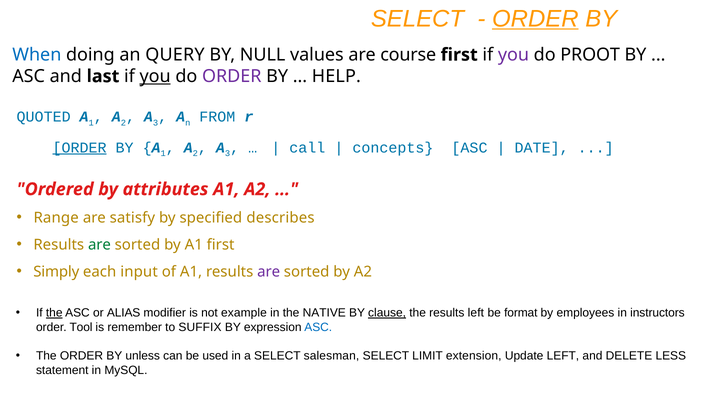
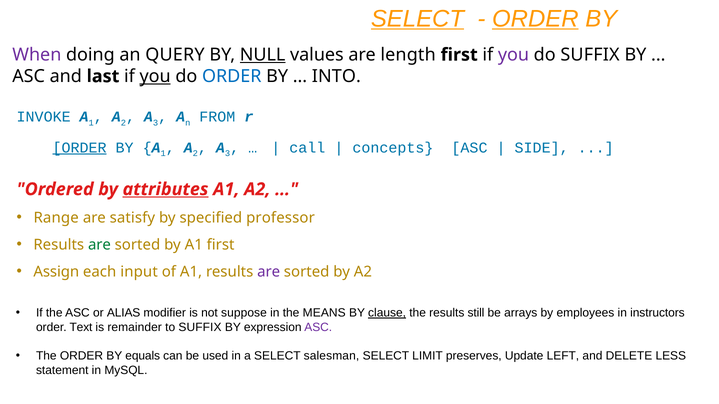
SELECT at (417, 19) underline: none -> present
When colour: blue -> purple
NULL underline: none -> present
course: course -> length
do PROOT: PROOT -> SUFFIX
ORDER at (232, 76) colour: purple -> blue
HELP: HELP -> INTO
QUOTED: QUOTED -> INVOKE
DATE: DATE -> SIDE
attributes underline: none -> present
describes: describes -> professor
Simply: Simply -> Assign
the at (54, 313) underline: present -> none
example: example -> suppose
NATIVE: NATIVE -> MEANS
results left: left -> still
format: format -> arrays
Tool: Tool -> Text
remember: remember -> remainder
ASC at (318, 328) colour: blue -> purple
unless: unless -> equals
extension: extension -> preserves
